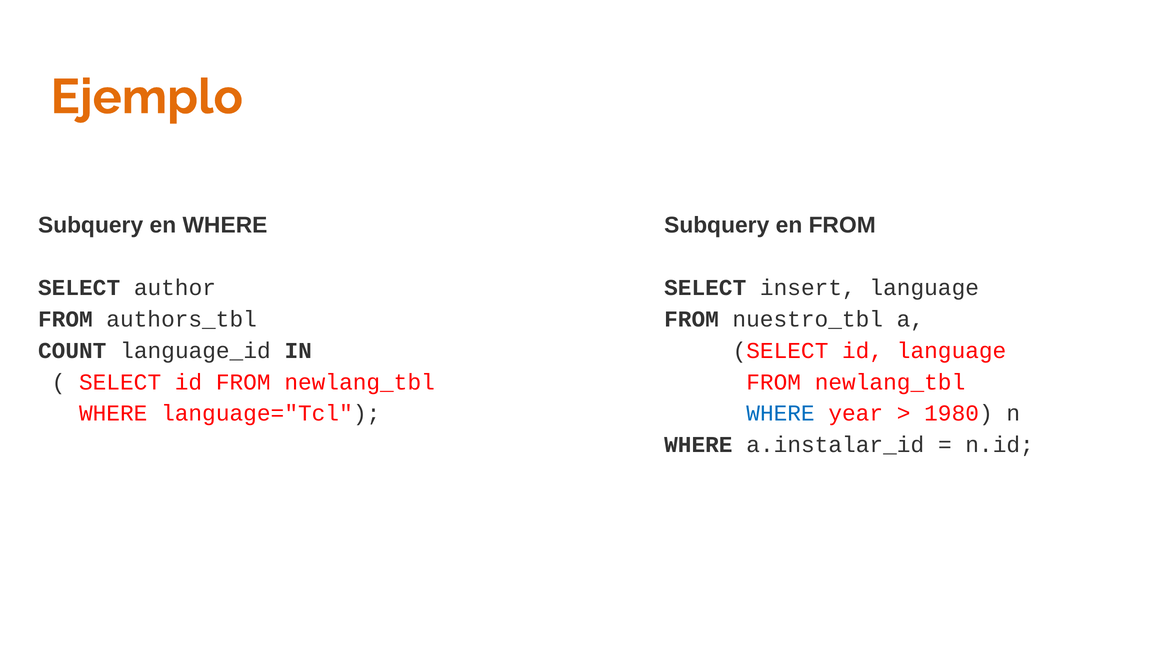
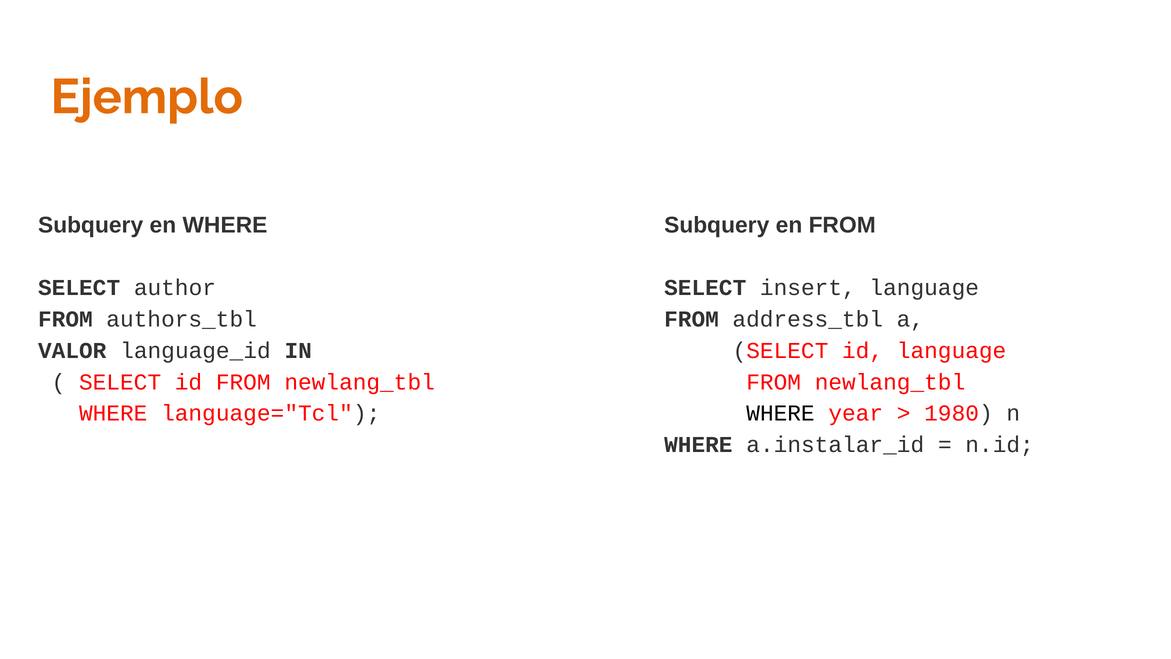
nuestro_tbl: nuestro_tbl -> address_tbl
COUNT: COUNT -> VALOR
WHERE at (780, 413) colour: blue -> black
